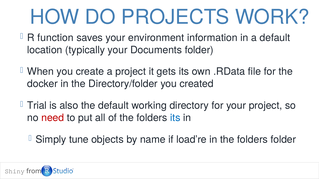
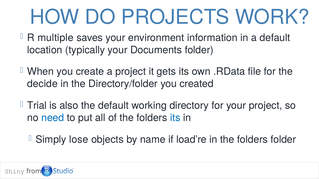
function: function -> multiple
docker: docker -> decide
need colour: red -> blue
tune: tune -> lose
